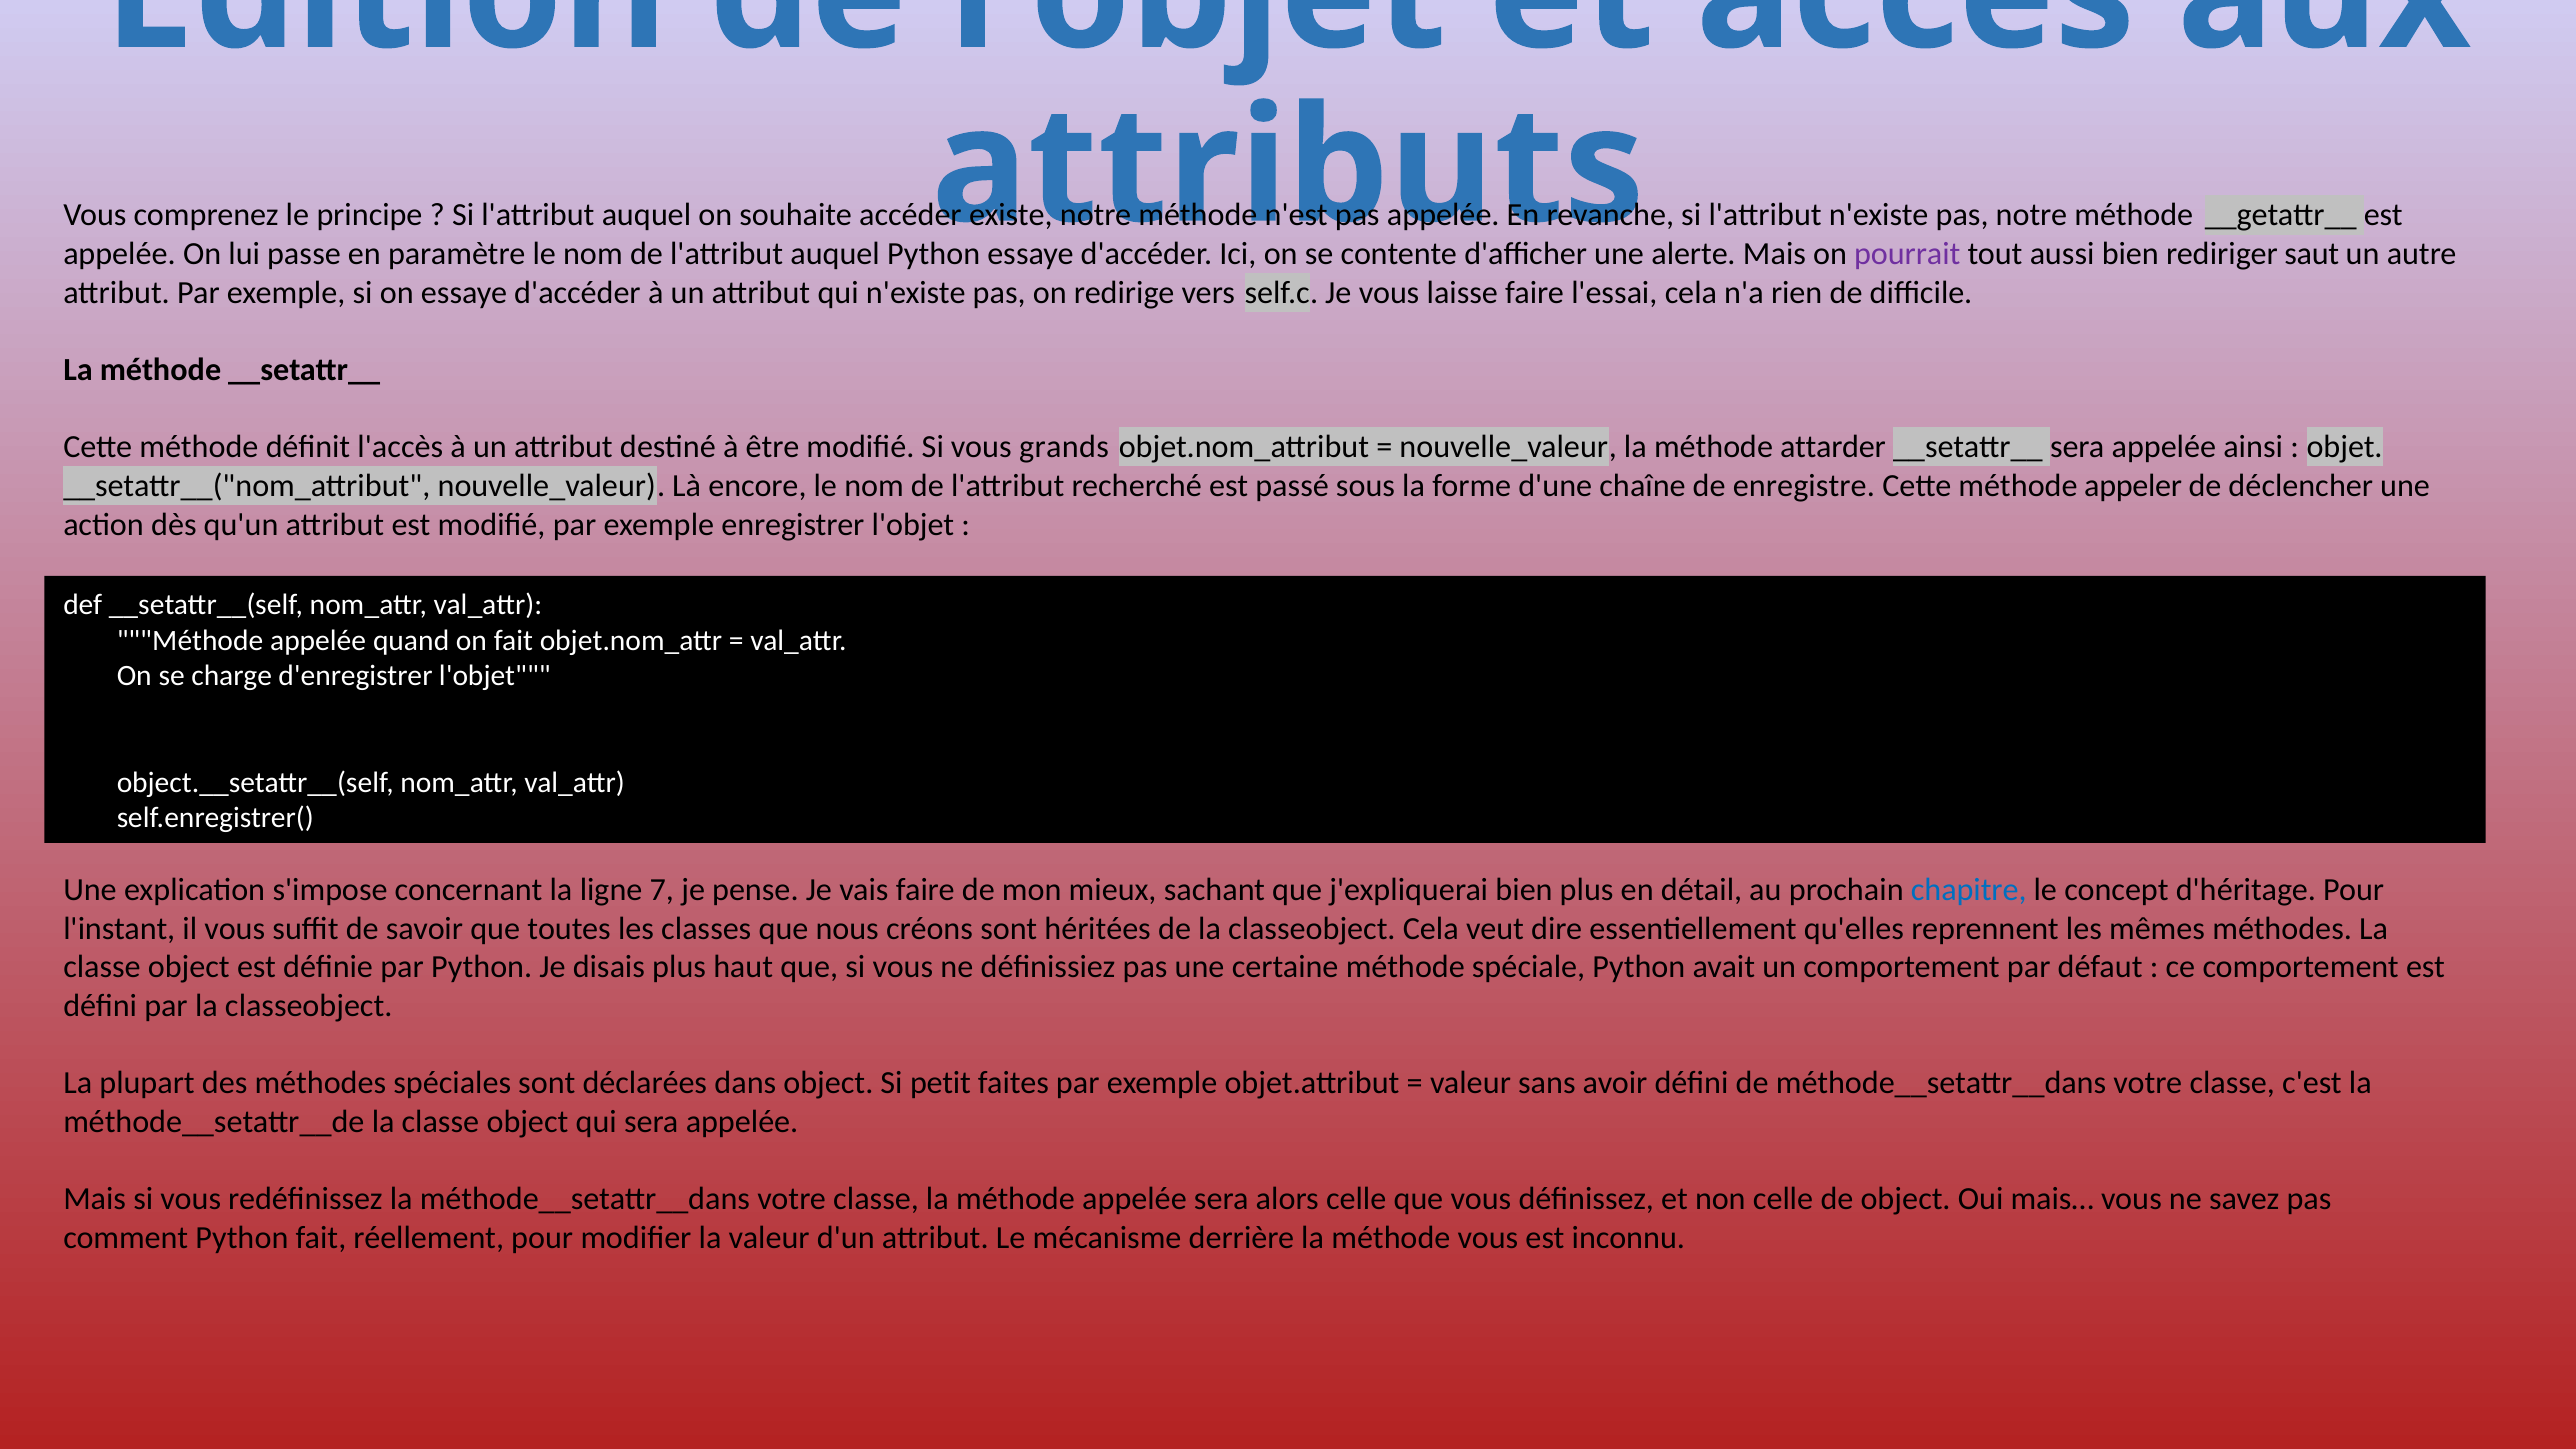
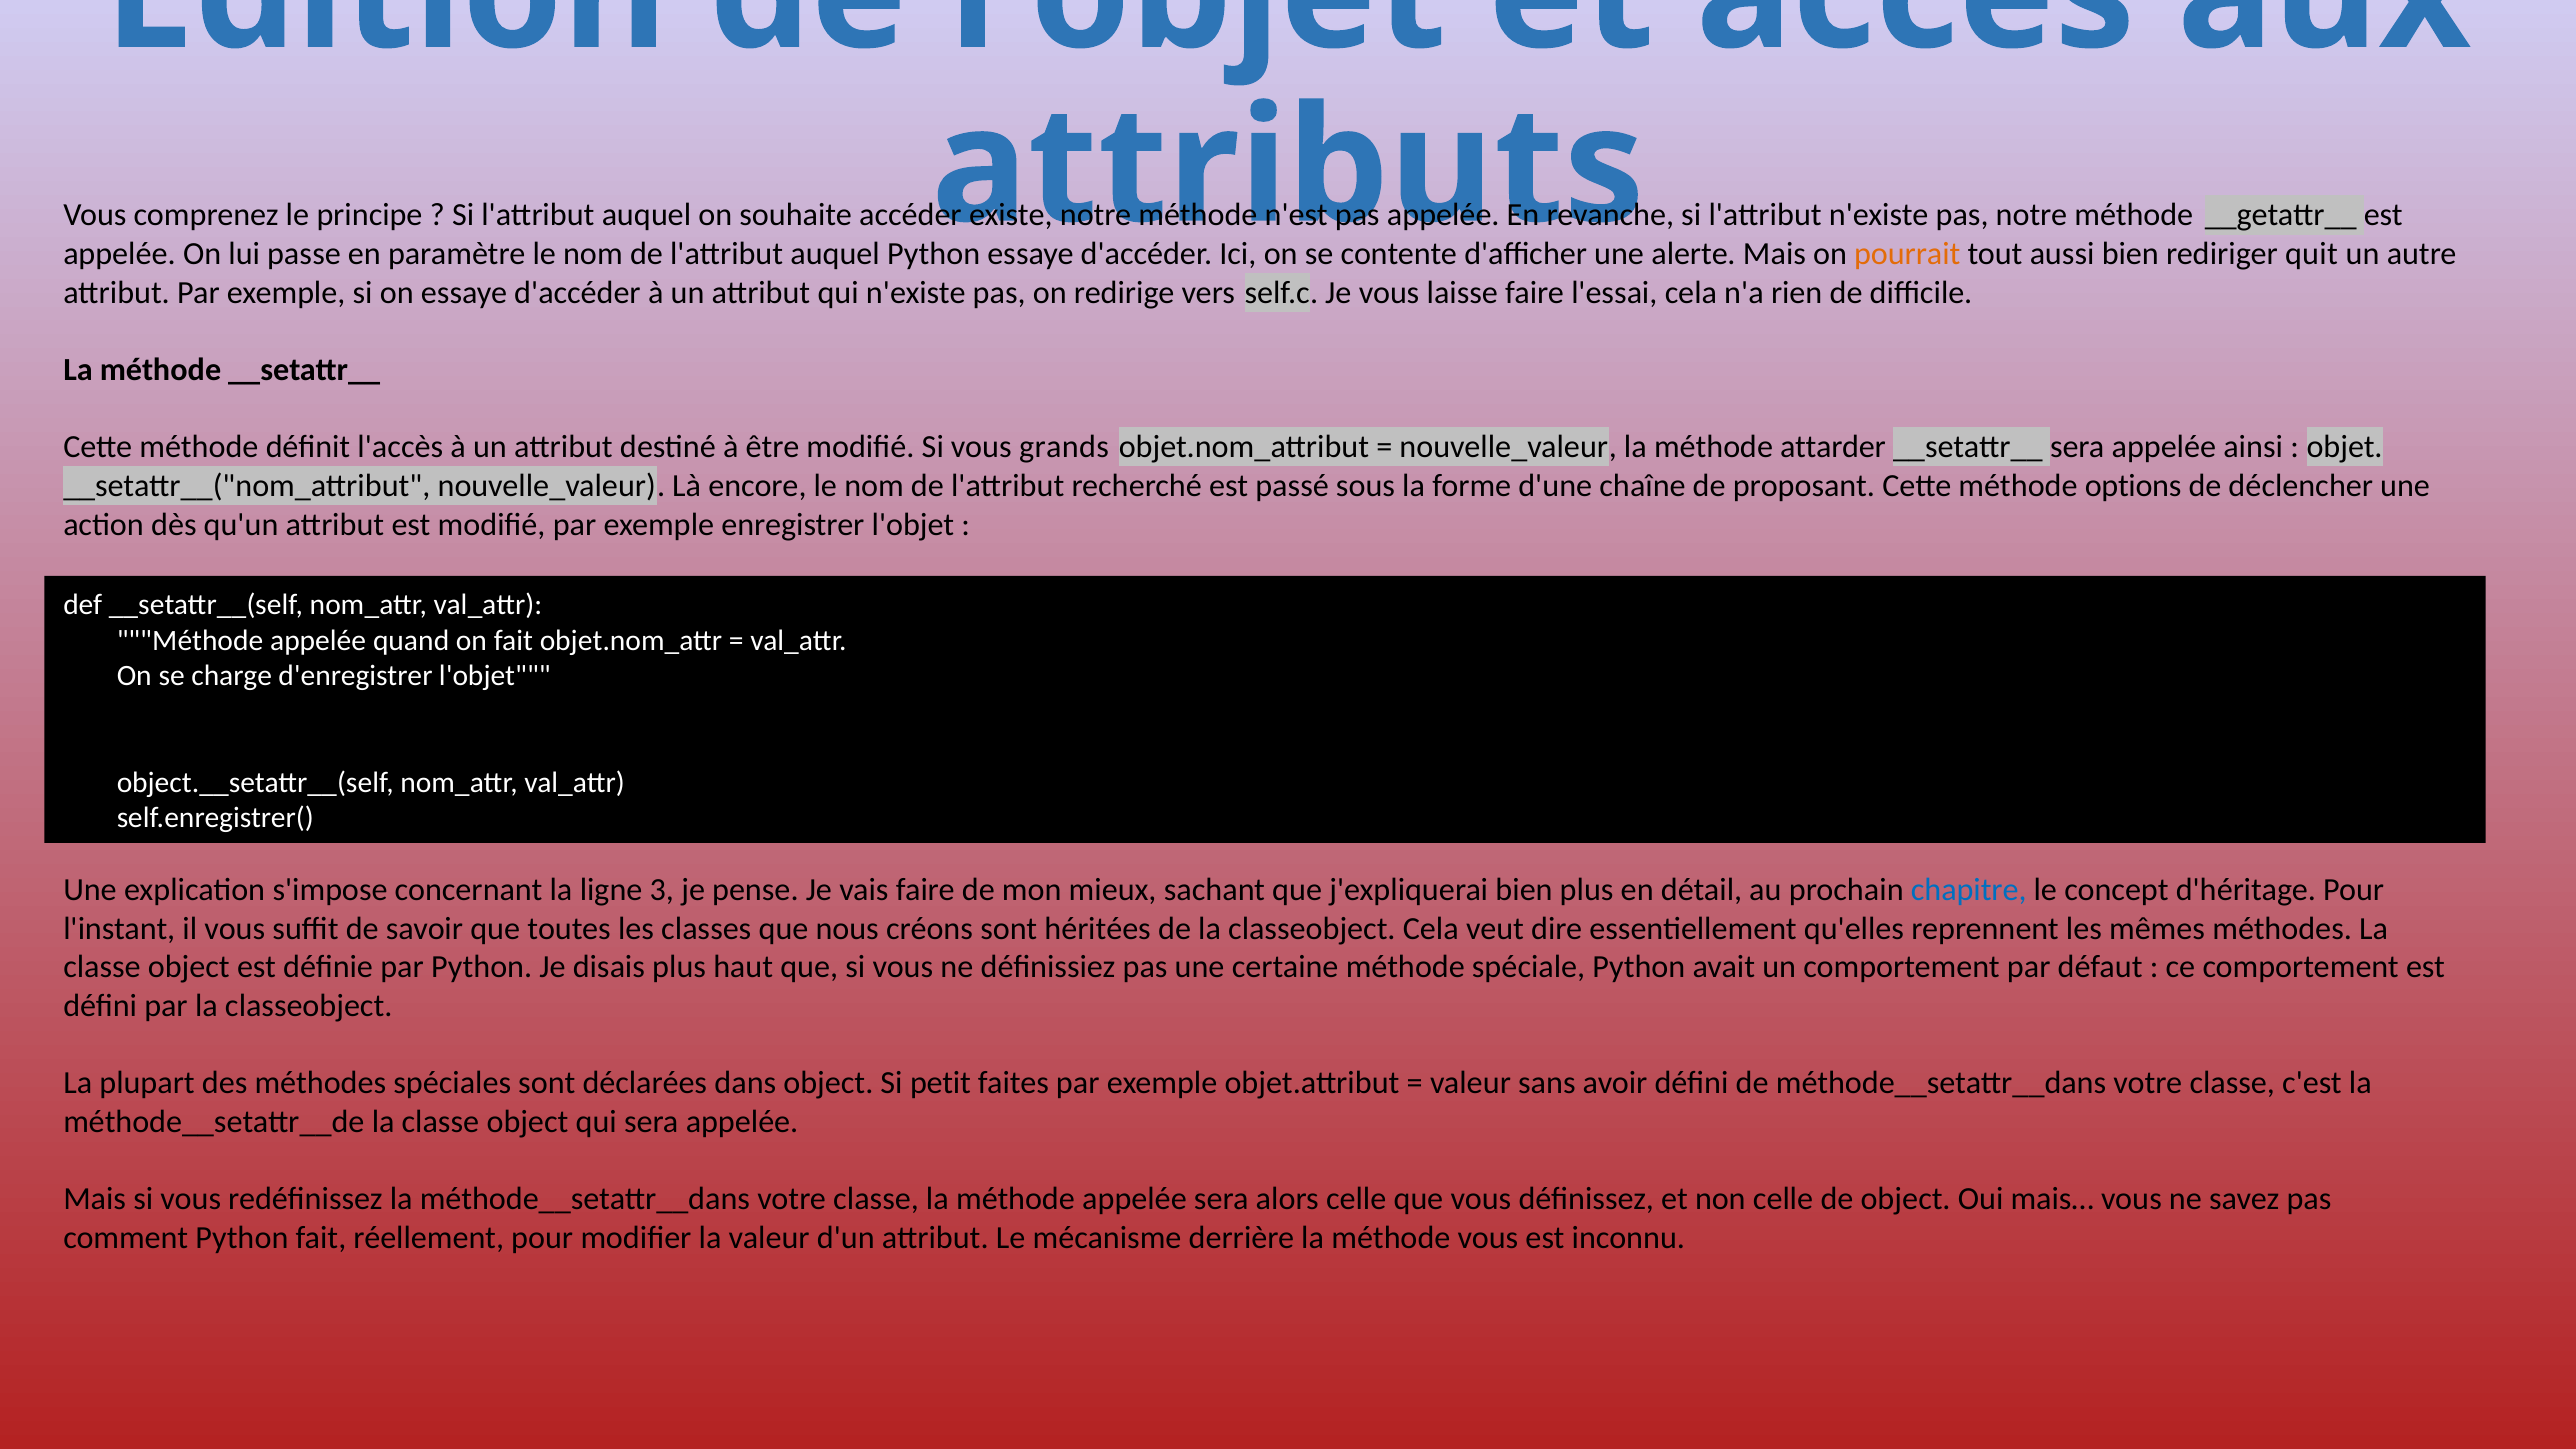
pourrait colour: purple -> orange
saut: saut -> quit
enregistre: enregistre -> proposant
appeler: appeler -> options
7: 7 -> 3
